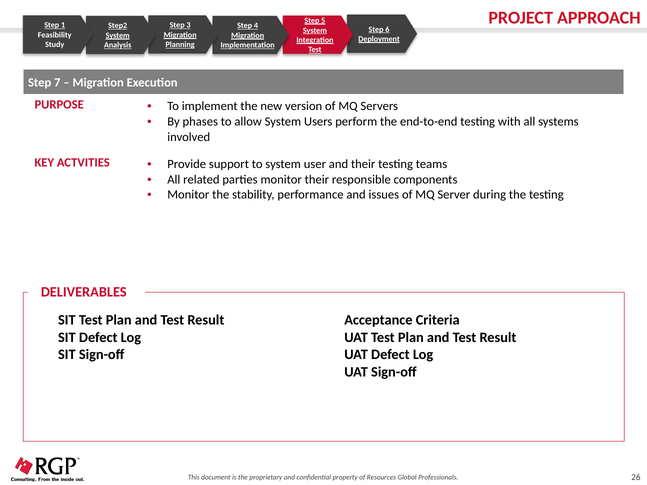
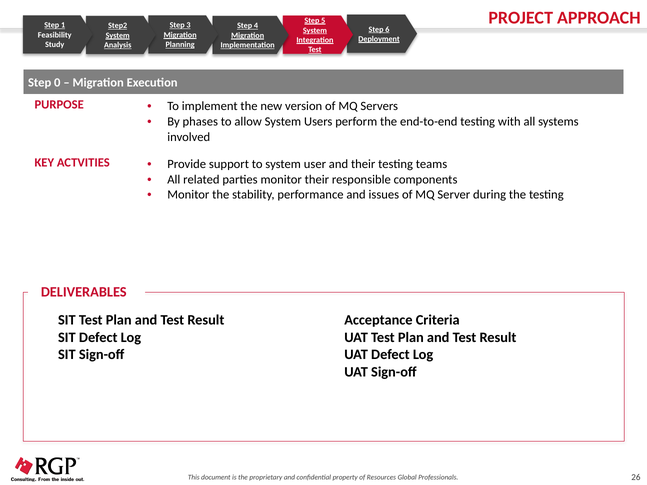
7: 7 -> 0
